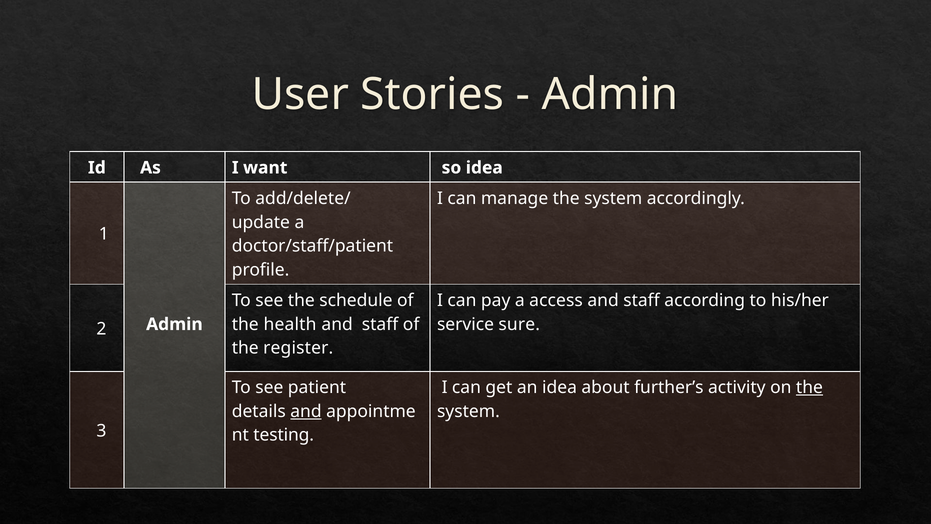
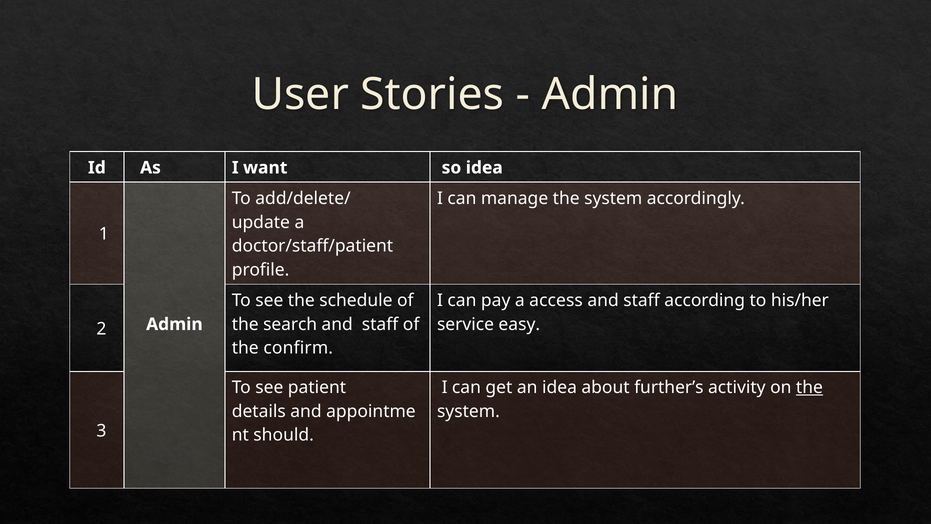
health: health -> search
sure: sure -> easy
register: register -> confirm
and at (306, 411) underline: present -> none
testing: testing -> should
